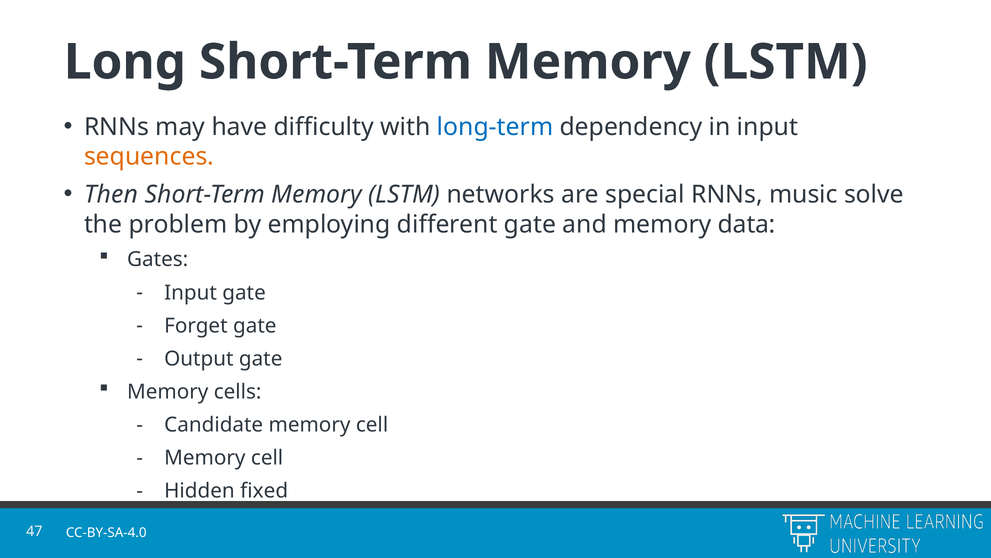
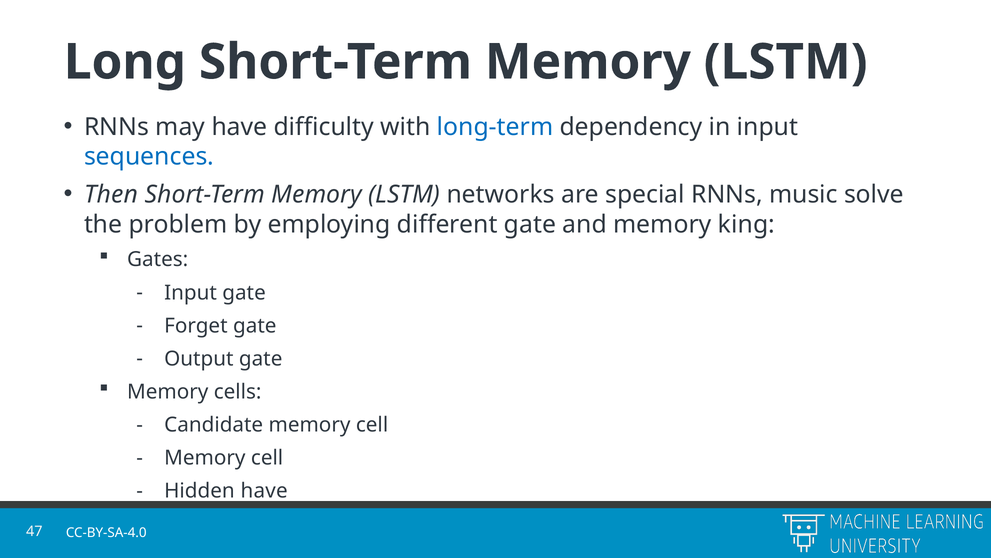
sequences colour: orange -> blue
data: data -> king
Hidden fixed: fixed -> have
